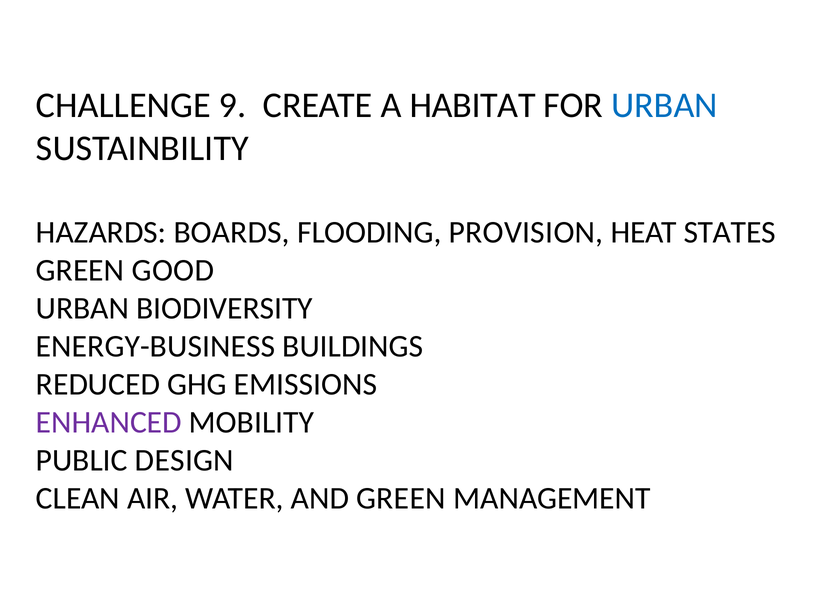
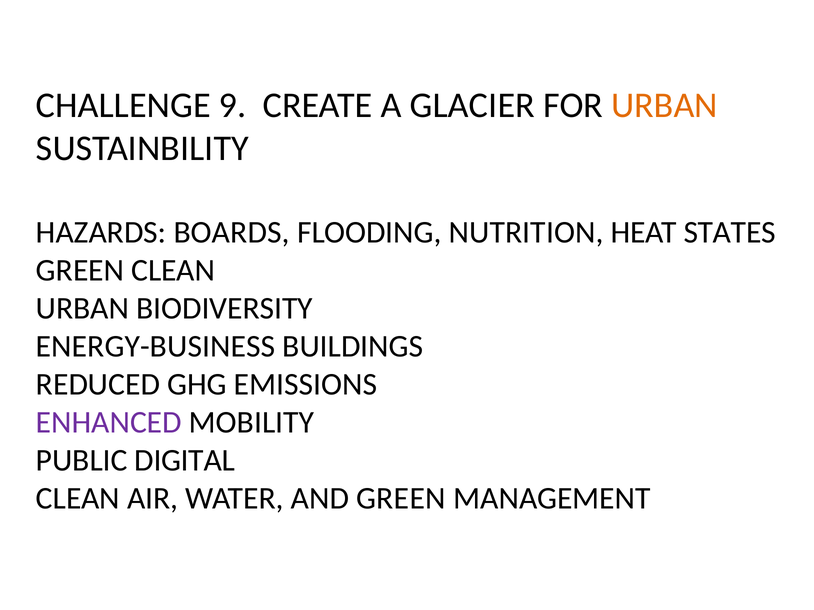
HABITAT: HABITAT -> GLACIER
URBAN at (665, 105) colour: blue -> orange
PROVISION: PROVISION -> NUTRITION
GREEN GOOD: GOOD -> CLEAN
DESIGN: DESIGN -> DIGITAL
